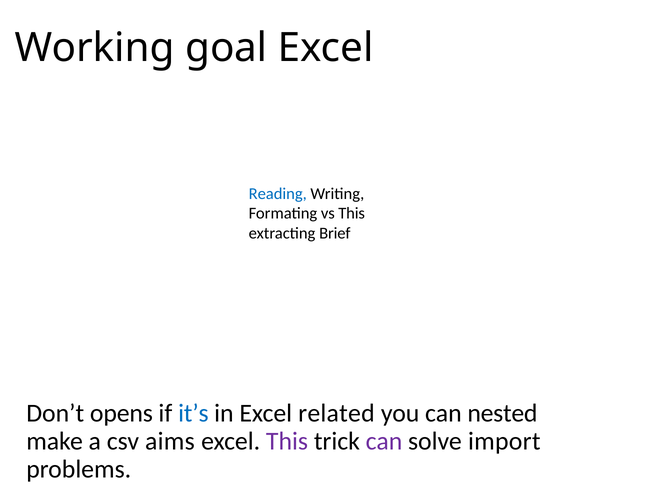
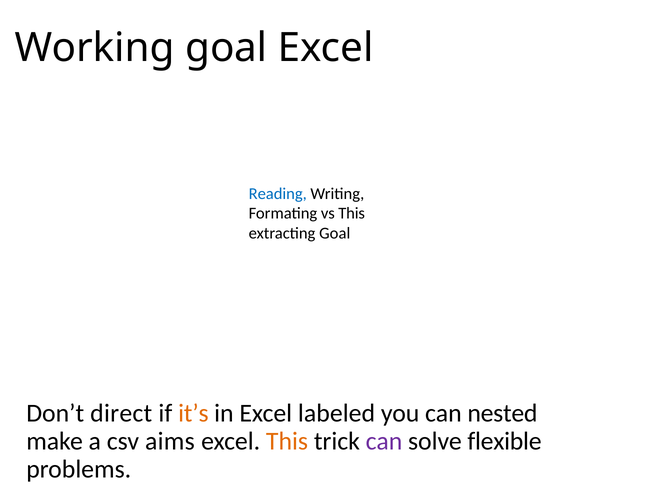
extracting Brief: Brief -> Goal
opens: opens -> direct
it’s colour: blue -> orange
related: related -> labeled
This at (287, 442) colour: purple -> orange
import: import -> flexible
